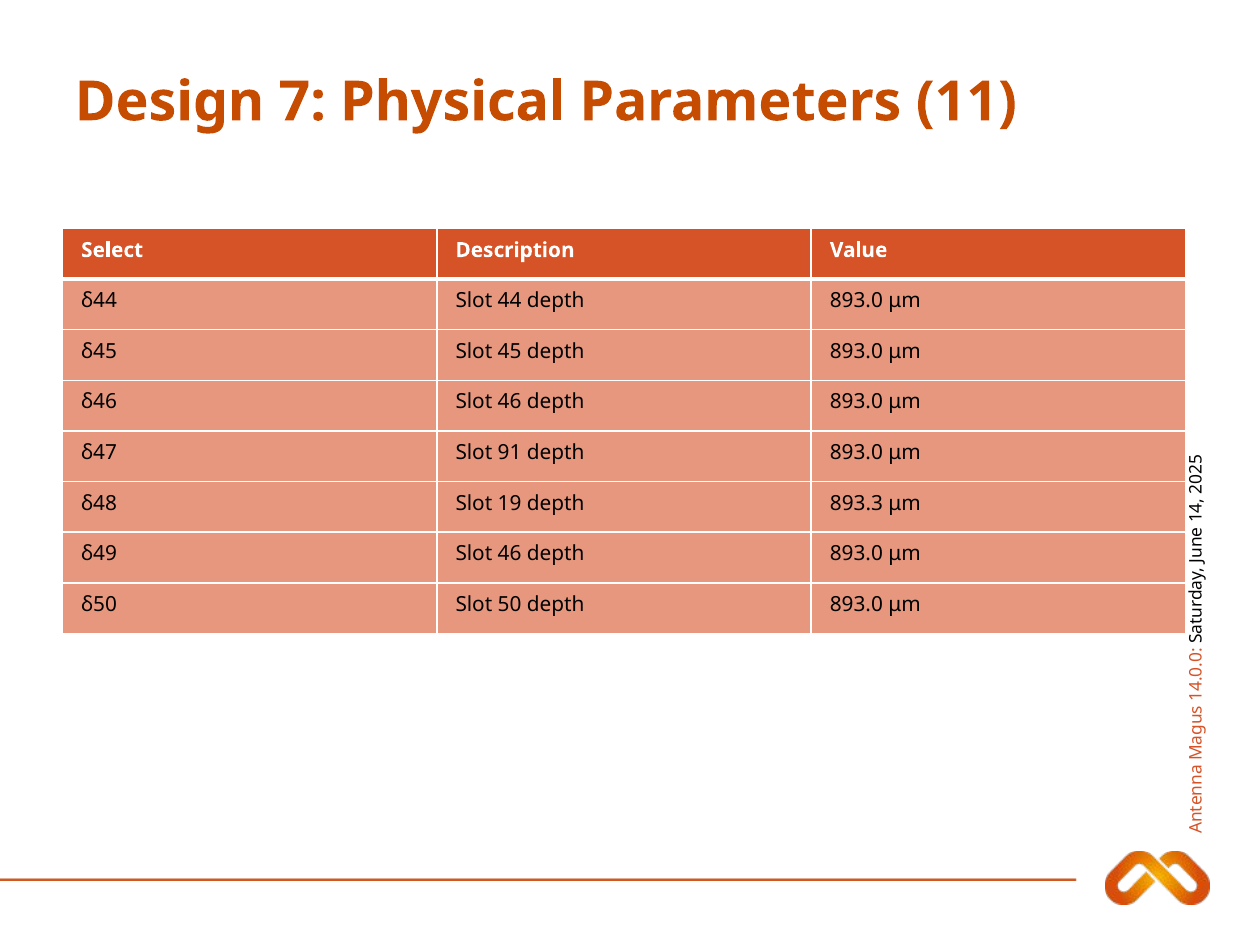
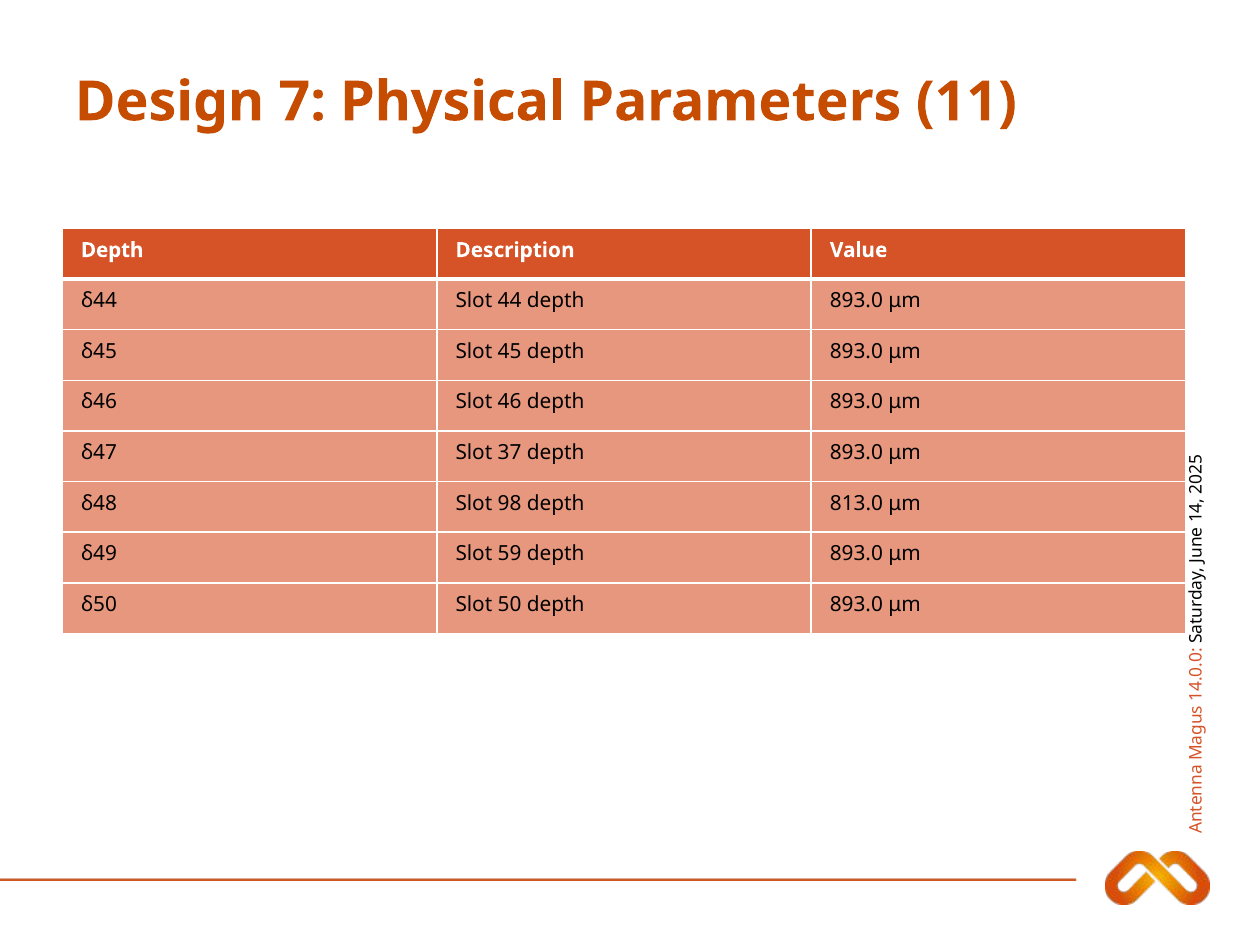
Select at (112, 250): Select -> Depth
91: 91 -> 37
19: 19 -> 98
893.3: 893.3 -> 813.0
δ49 Slot 46: 46 -> 59
